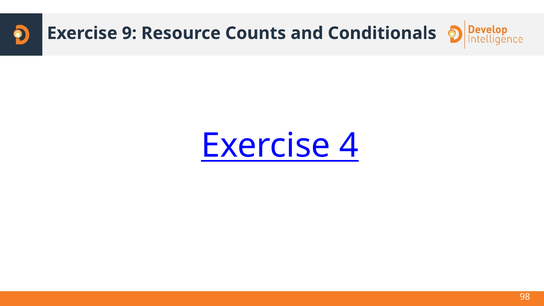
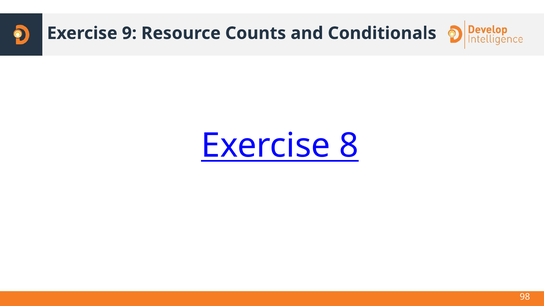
4: 4 -> 8
